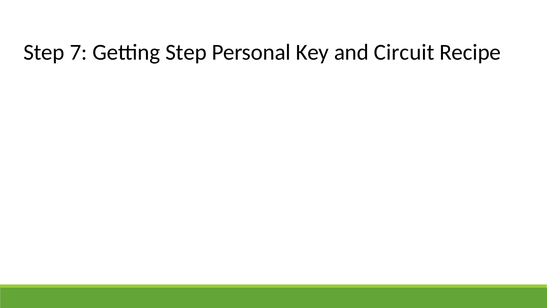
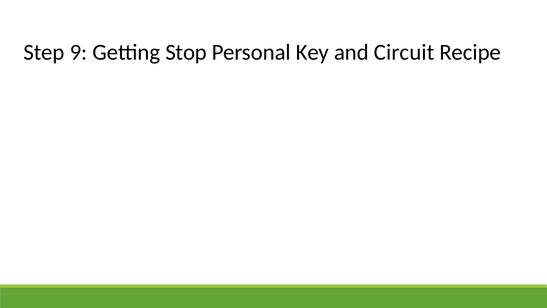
7: 7 -> 9
Getting Step: Step -> Stop
